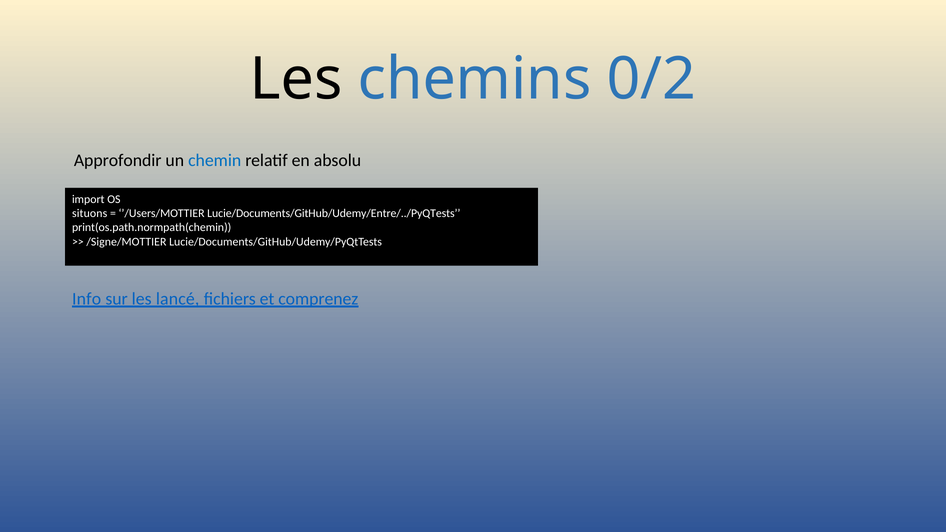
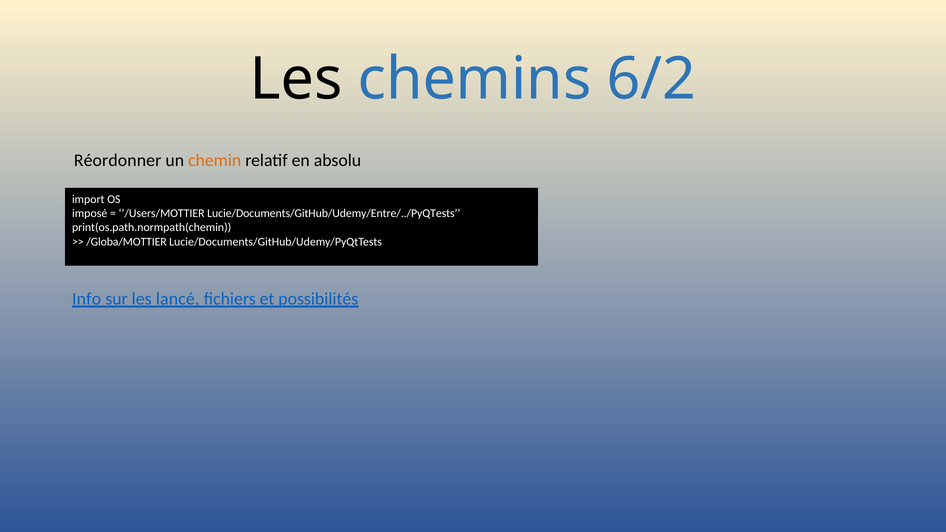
0/2: 0/2 -> 6/2
Approfondir: Approfondir -> Réordonner
chemin colour: blue -> orange
situons: situons -> imposé
/Signe/MOTTIER: /Signe/MOTTIER -> /Globa/MOTTIER
comprenez: comprenez -> possibilités
